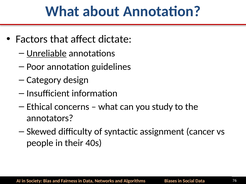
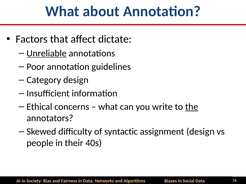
study: study -> write
the underline: none -> present
assignment cancer: cancer -> design
